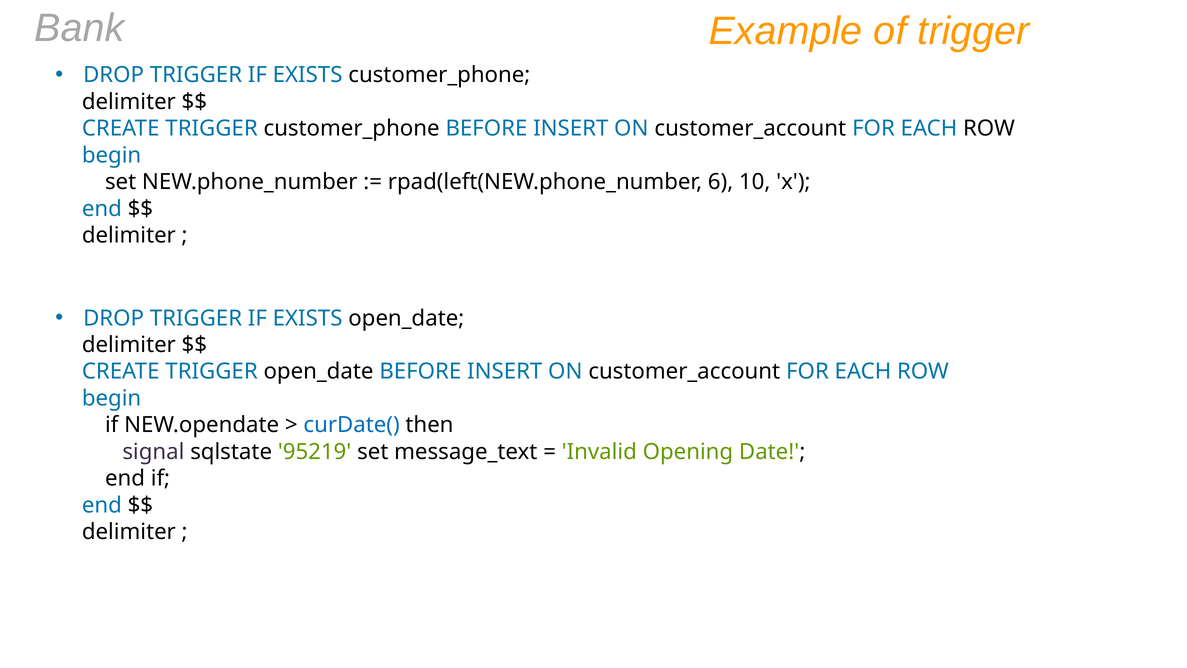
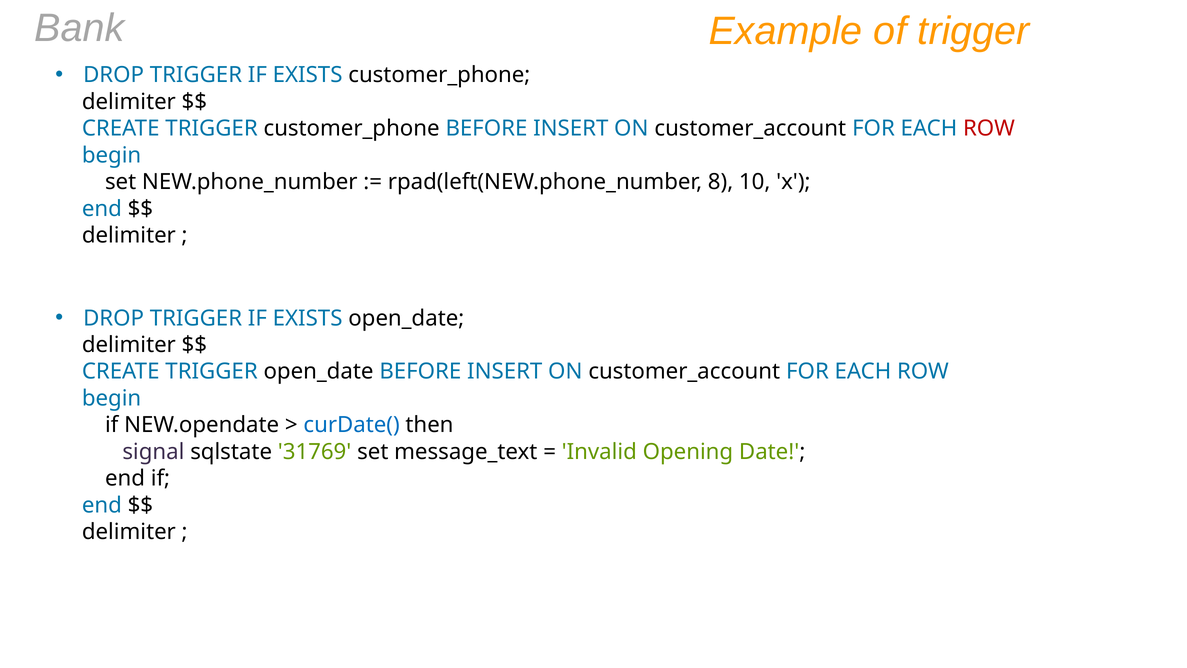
ROW at (989, 128) colour: black -> red
6: 6 -> 8
95219: 95219 -> 31769
